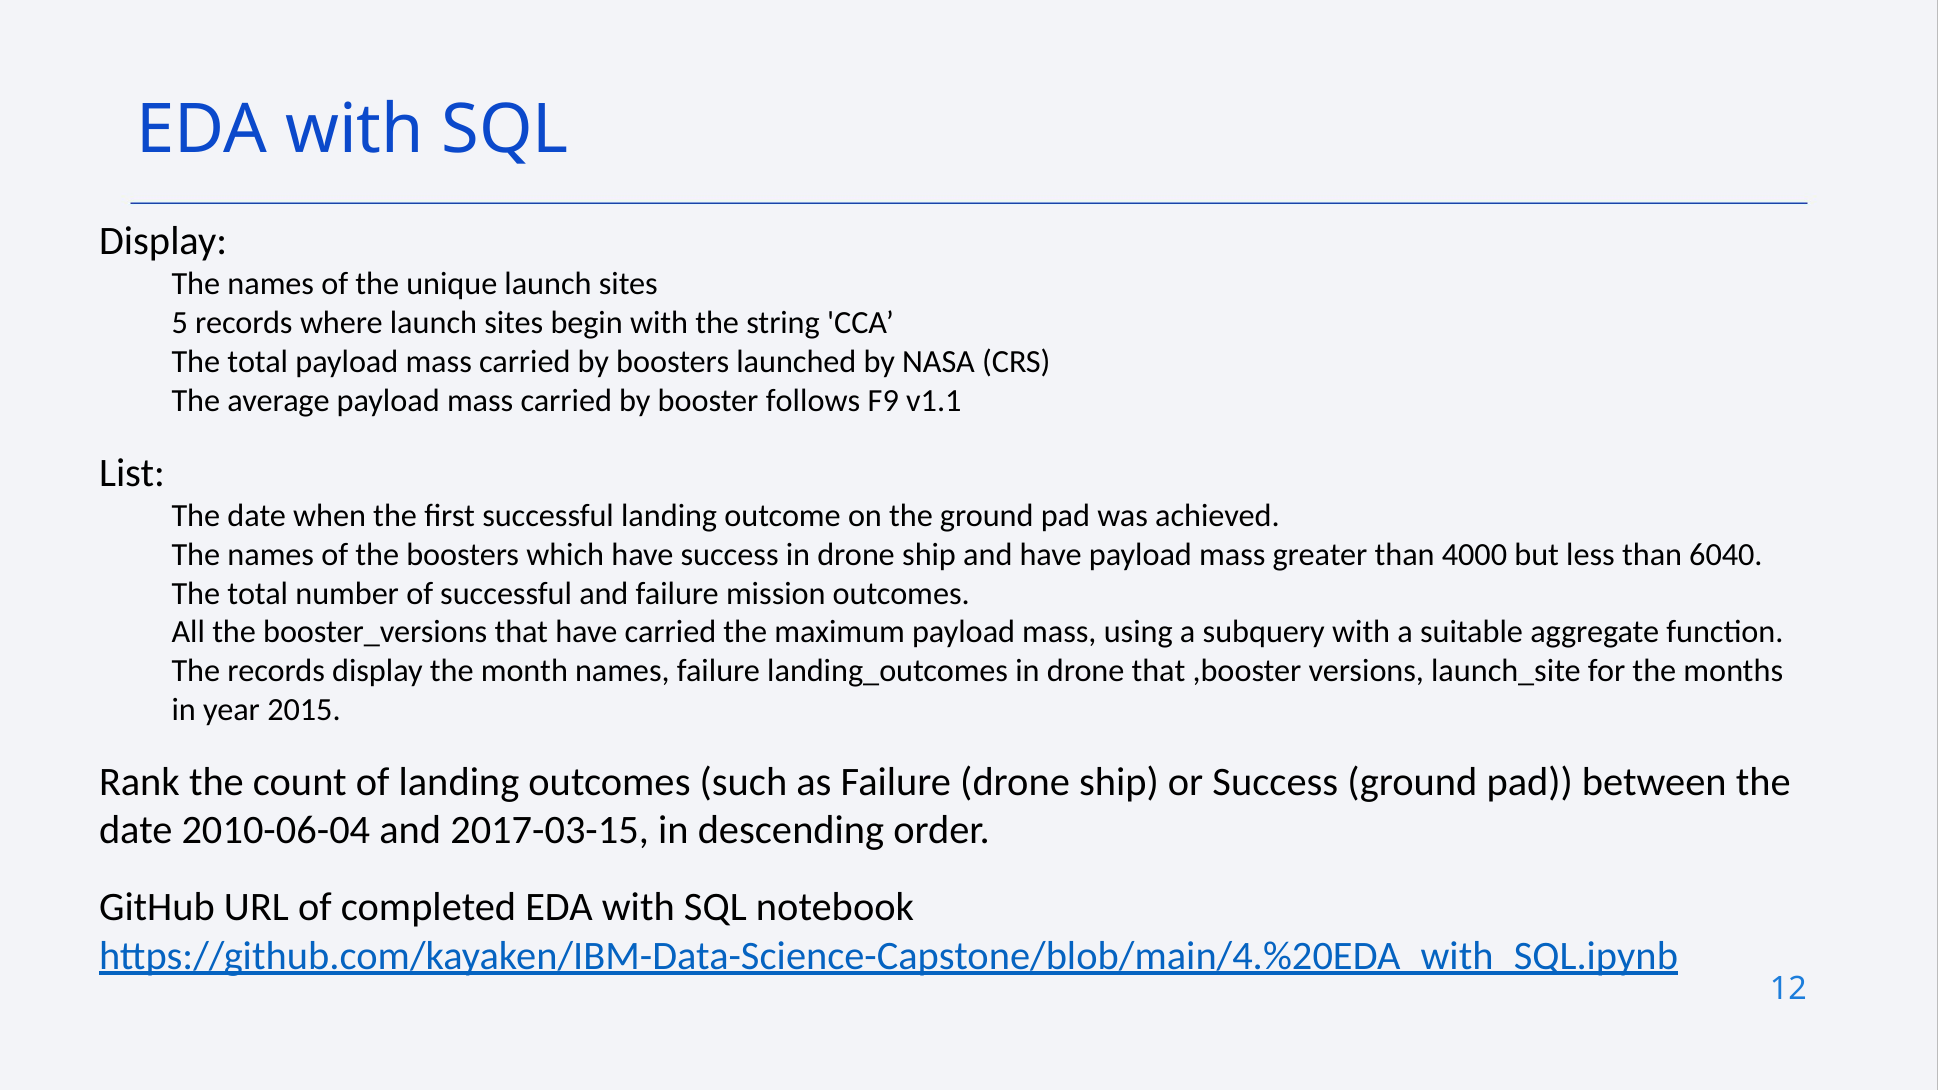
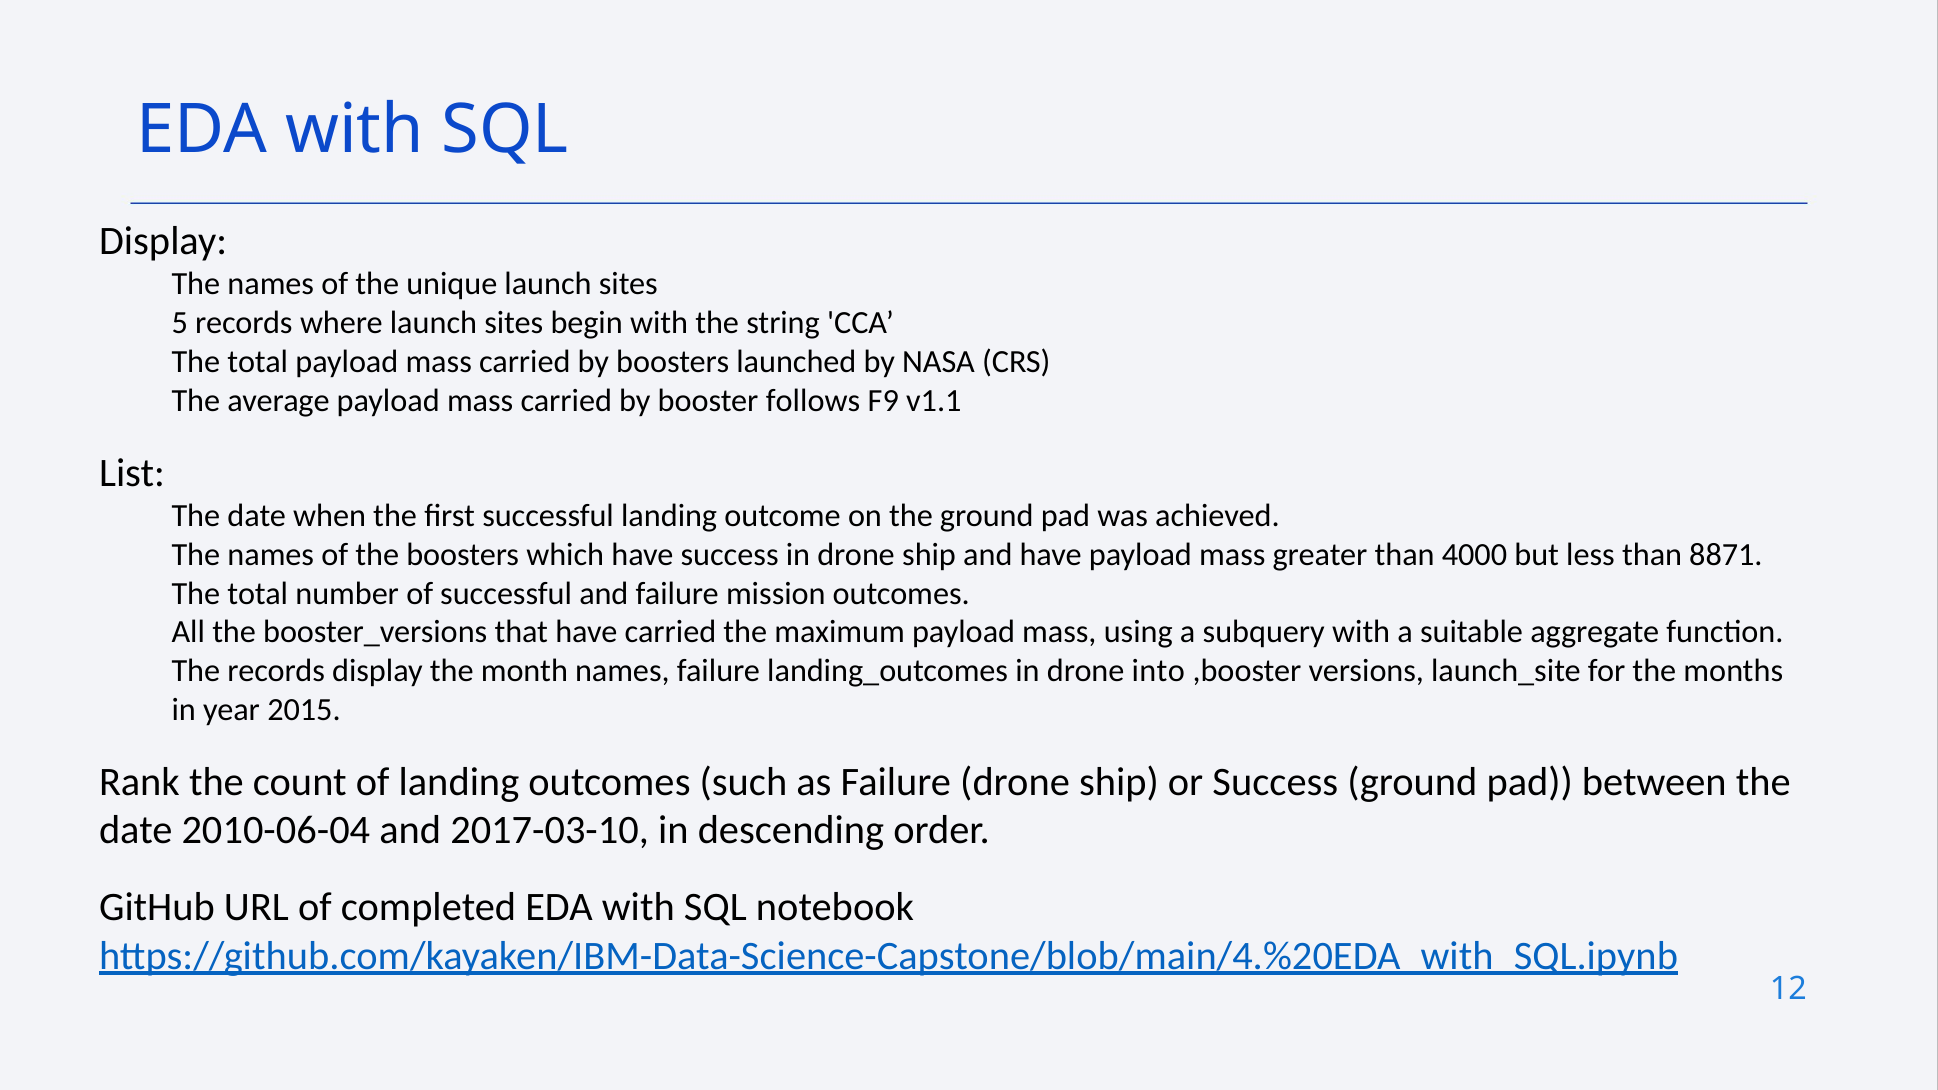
6040: 6040 -> 8871
drone that: that -> into
2017-03-15: 2017-03-15 -> 2017-03-10
